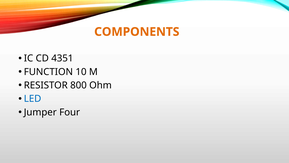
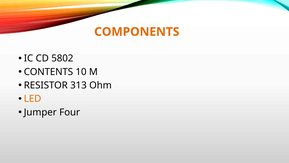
4351: 4351 -> 5802
FUNCTION: FUNCTION -> CONTENTS
800: 800 -> 313
LED colour: blue -> orange
